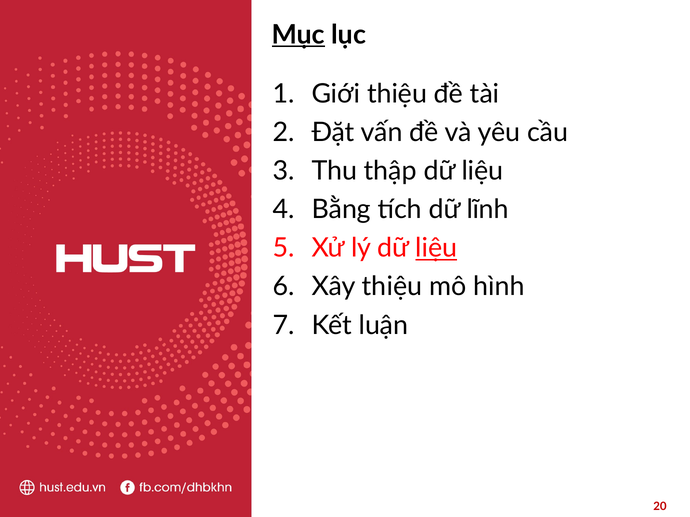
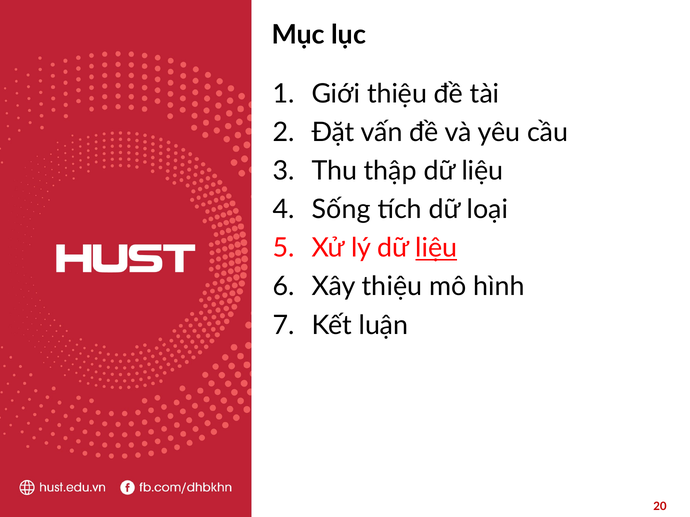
Mục underline: present -> none
Bằng: Bằng -> Sống
lĩnh: lĩnh -> loại
